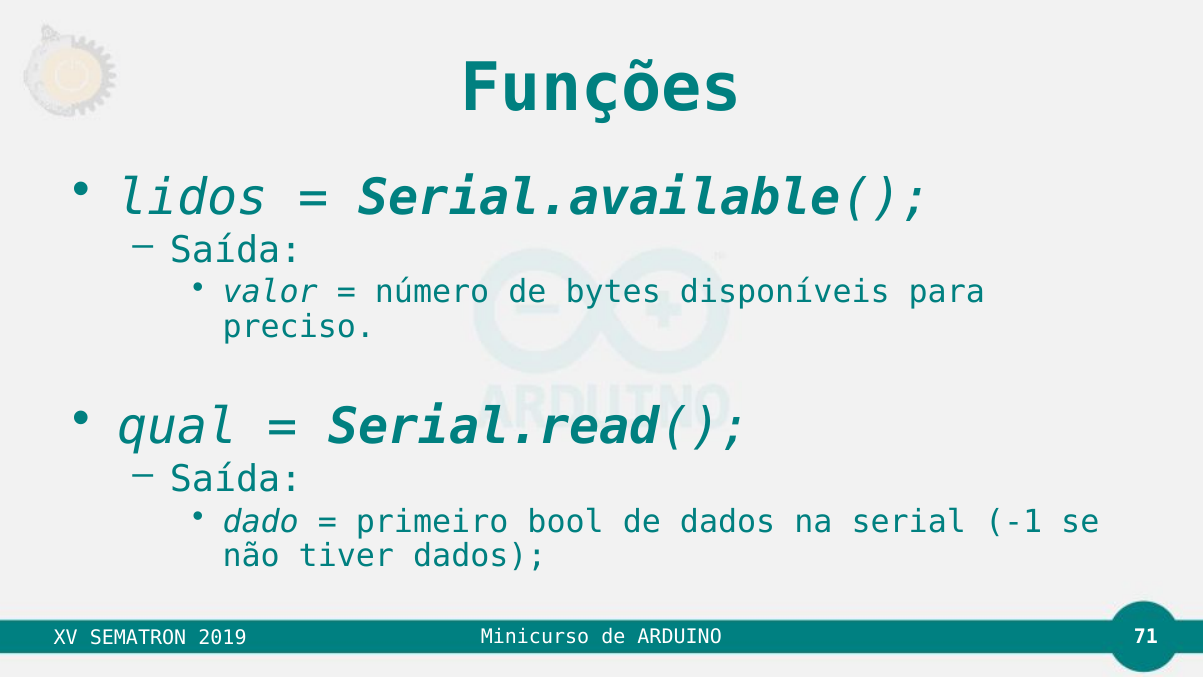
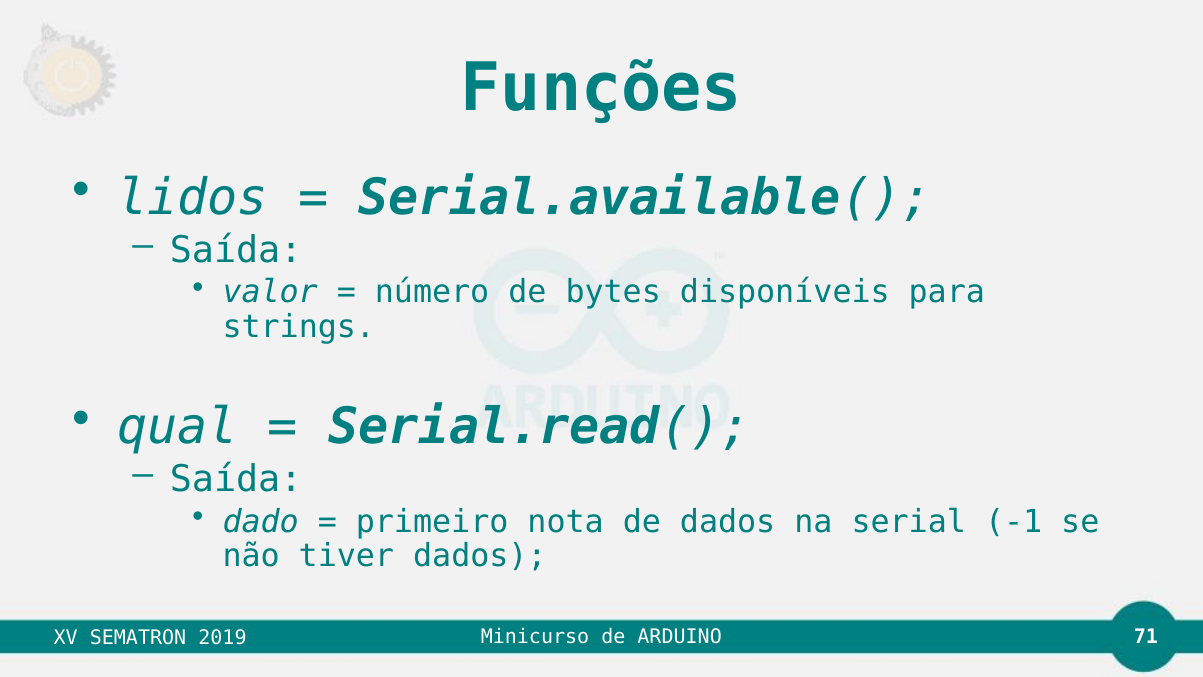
preciso: preciso -> strings
bool: bool -> nota
